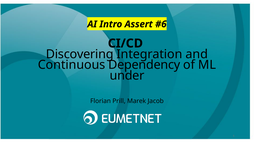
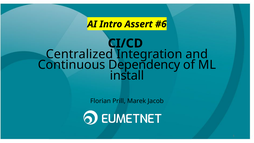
Discovering: Discovering -> Centralized
under: under -> install
